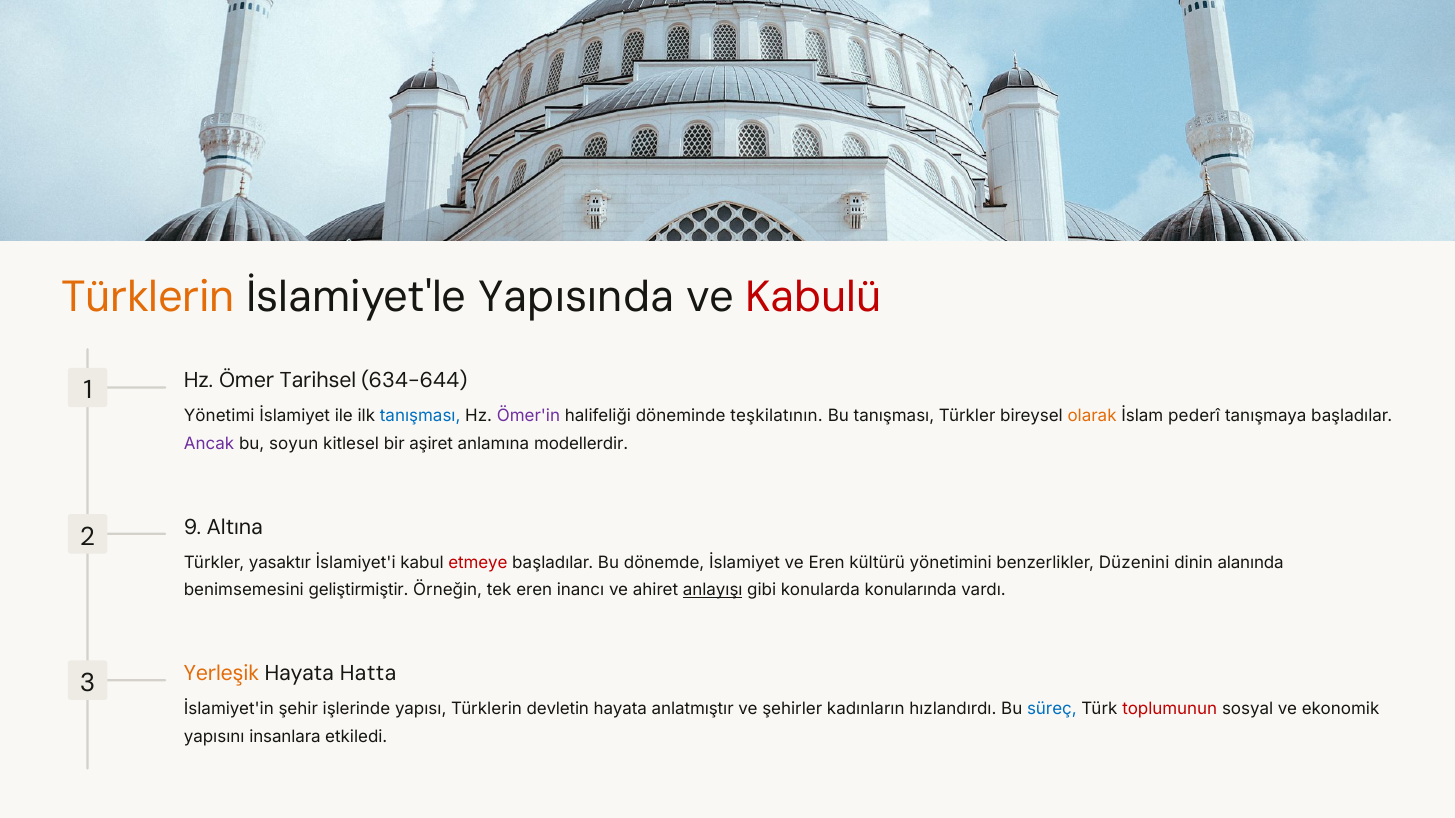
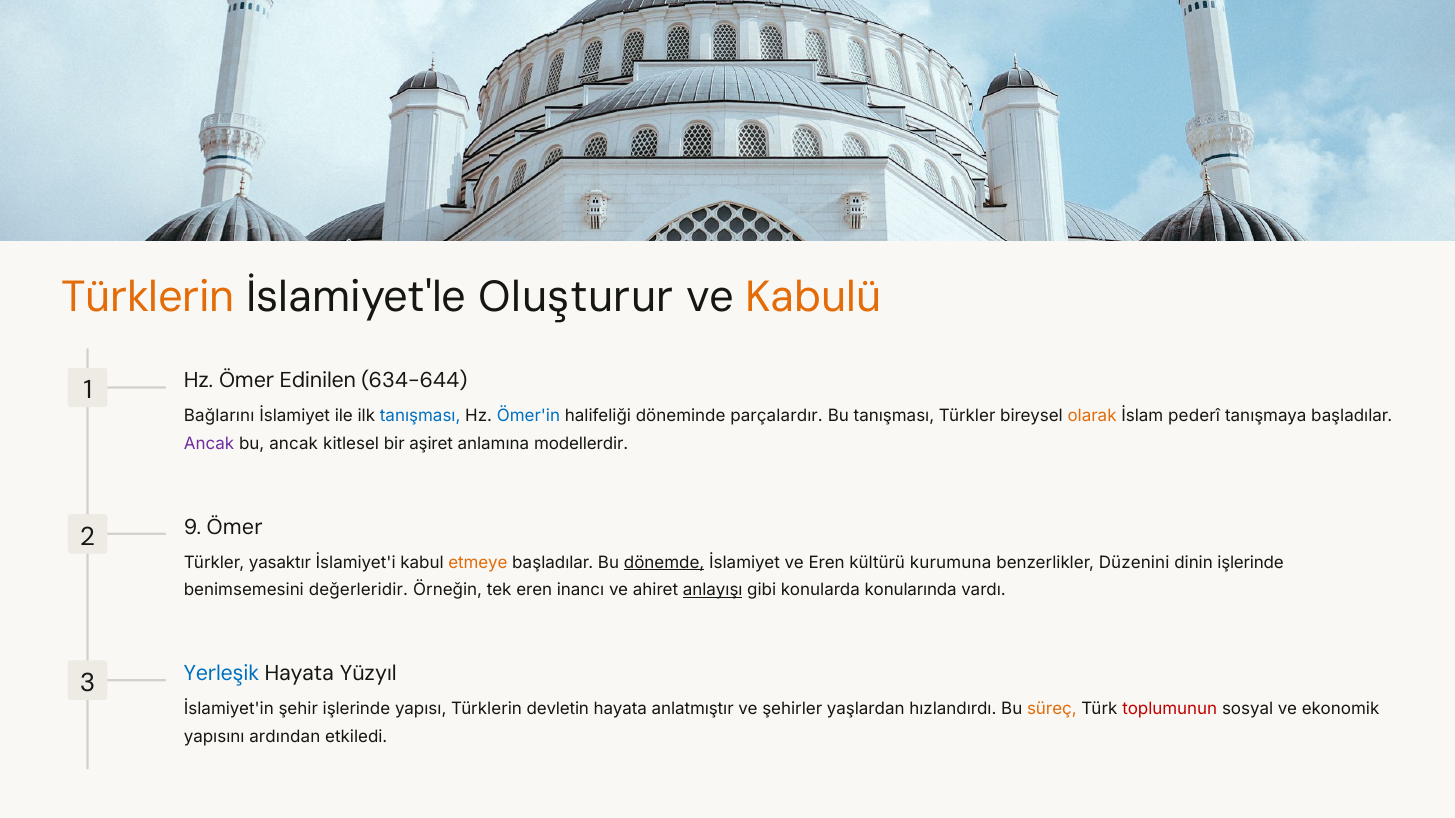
Yapısında: Yapısında -> Oluşturur
Kabulü colour: red -> orange
Tarihsel: Tarihsel -> Edinilen
Yönetimi: Yönetimi -> Bağlarını
Ömer'in colour: purple -> blue
teşkilatının: teşkilatının -> parçalardır
bu soyun: soyun -> ancak
9 Altına: Altına -> Ömer
etmeye colour: red -> orange
dönemde underline: none -> present
yönetimini: yönetimini -> kurumuna
dinin alanında: alanında -> işlerinde
geliştirmiştir: geliştirmiştir -> değerleridir
Yerleşik colour: orange -> blue
Hatta: Hatta -> Yüzyıl
kadınların: kadınların -> yaşlardan
süreç colour: blue -> orange
insanlara: insanlara -> ardından
